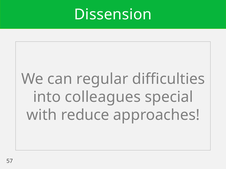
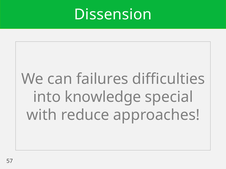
regular: regular -> failures
colleagues: colleagues -> knowledge
